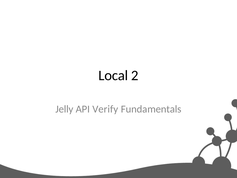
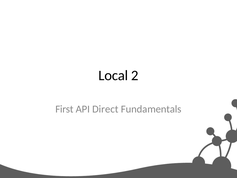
Jelly: Jelly -> First
Verify: Verify -> Direct
